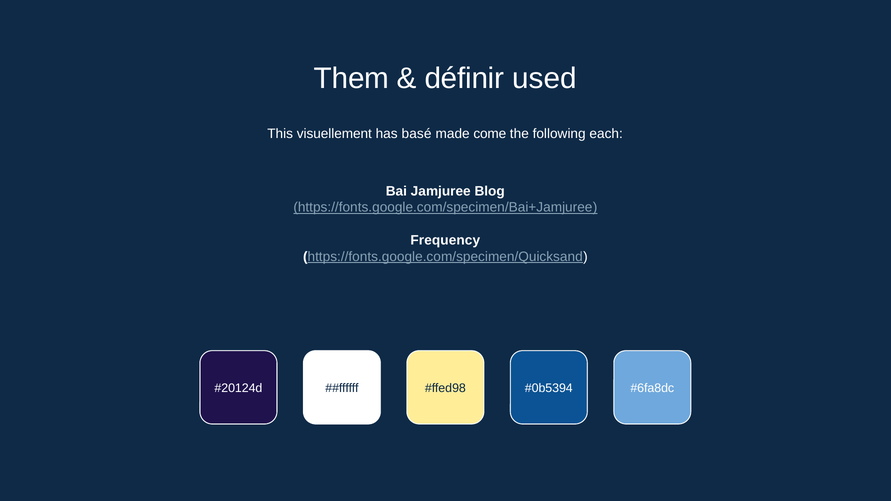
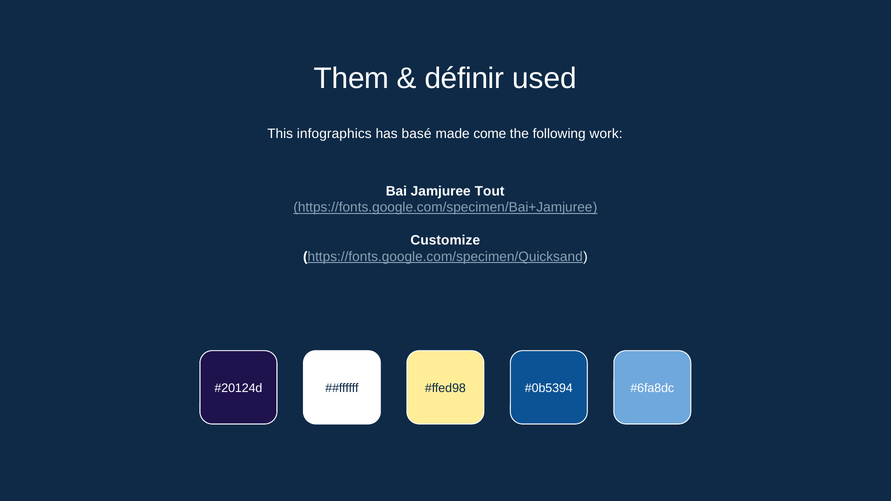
visuellement: visuellement -> infographics
each: each -> work
Blog: Blog -> Tout
Frequency: Frequency -> Customize
